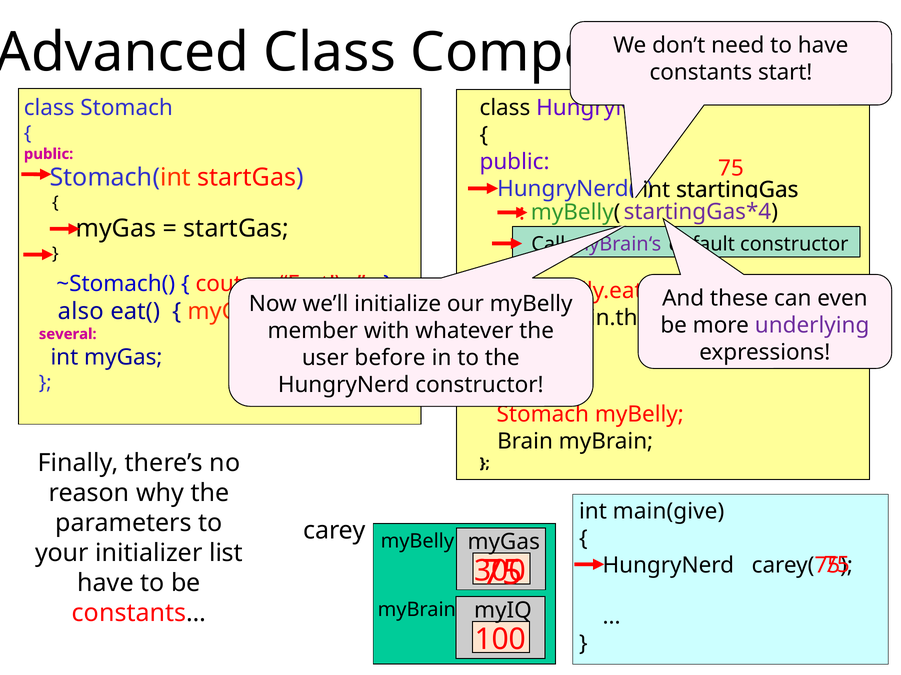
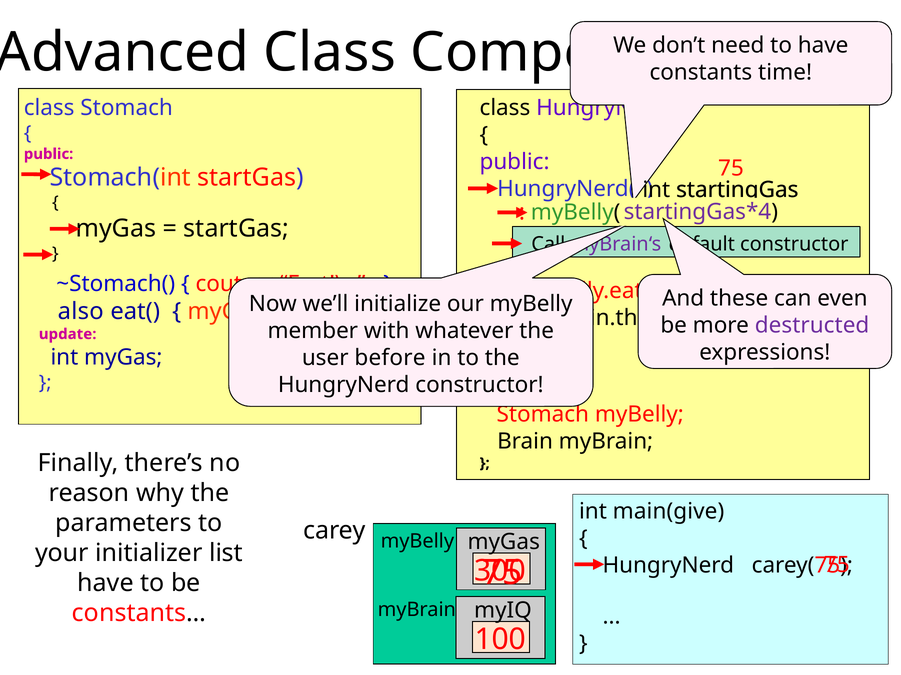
start: start -> time
underlying: underlying -> destructed
several: several -> update
